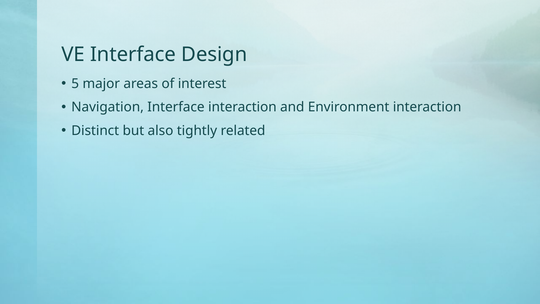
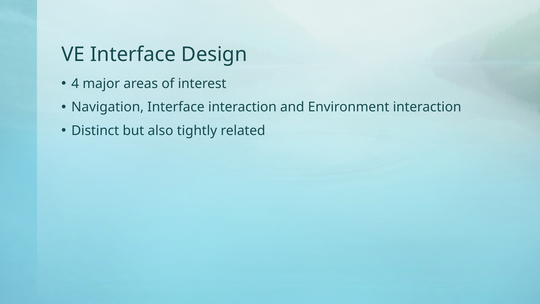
5: 5 -> 4
